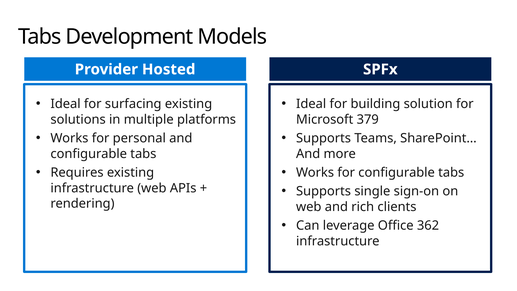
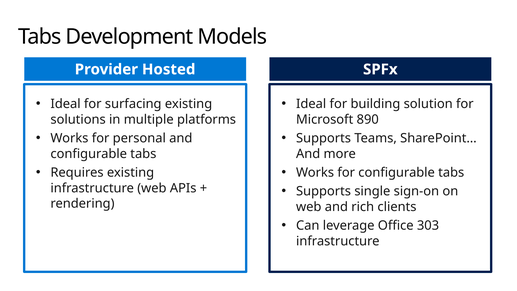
379: 379 -> 890
362: 362 -> 303
